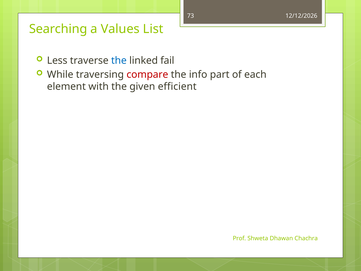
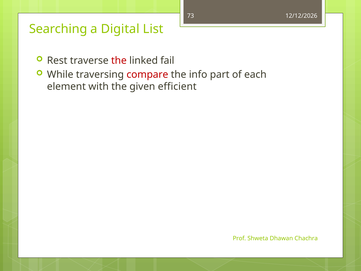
Values: Values -> Digital
Less: Less -> Rest
the at (119, 60) colour: blue -> red
